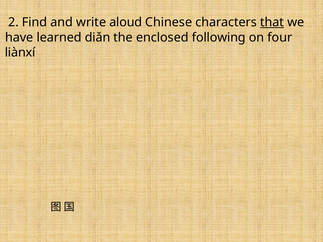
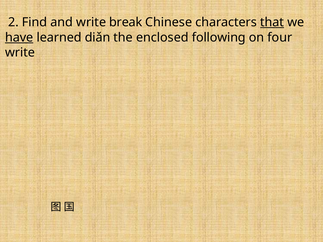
aloud: aloud -> break
have underline: none -> present
liànxí at (20, 53): liànxí -> write
